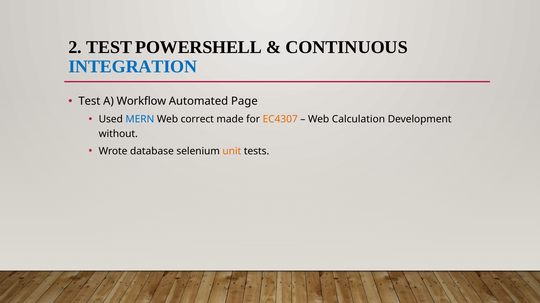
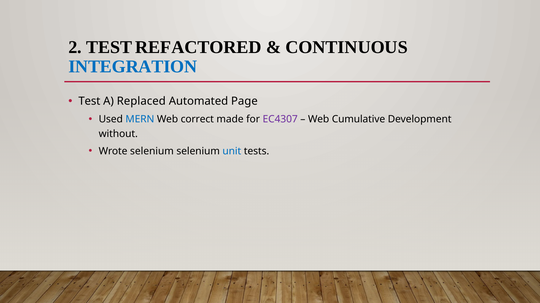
POWERSHELL: POWERSHELL -> REFACTORED
Workflow: Workflow -> Replaced
EC4307 colour: orange -> purple
Calculation: Calculation -> Cumulative
Wrote database: database -> selenium
unit colour: orange -> blue
